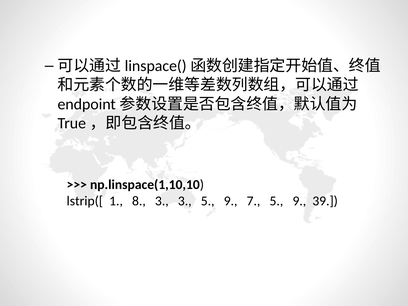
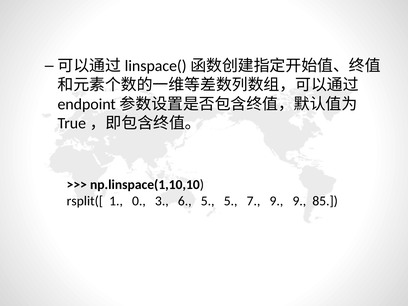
lstrip([: lstrip([ -> rsplit([
8: 8 -> 0
3 3: 3 -> 6
9 at (231, 201): 9 -> 5
7 5: 5 -> 9
39: 39 -> 85
